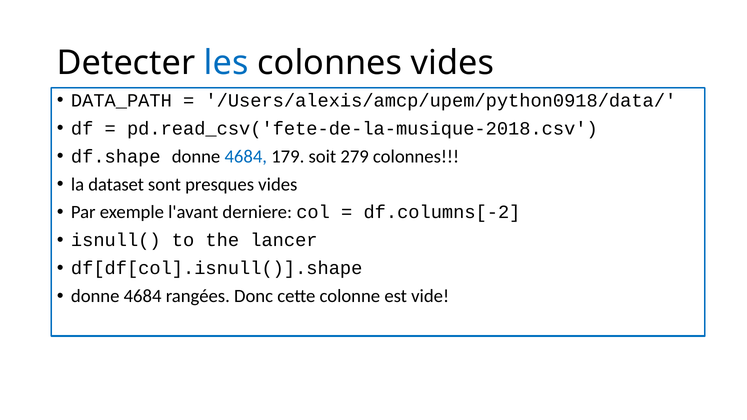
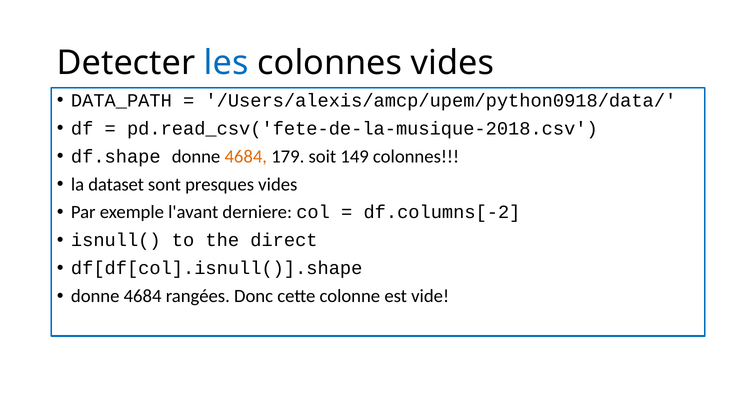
4684 at (246, 157) colour: blue -> orange
279: 279 -> 149
lancer: lancer -> direct
